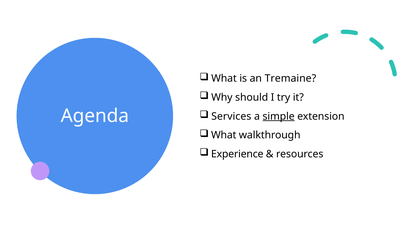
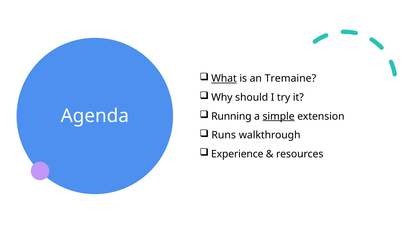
What at (224, 79) underline: none -> present
Services: Services -> Running
What at (224, 135): What -> Runs
